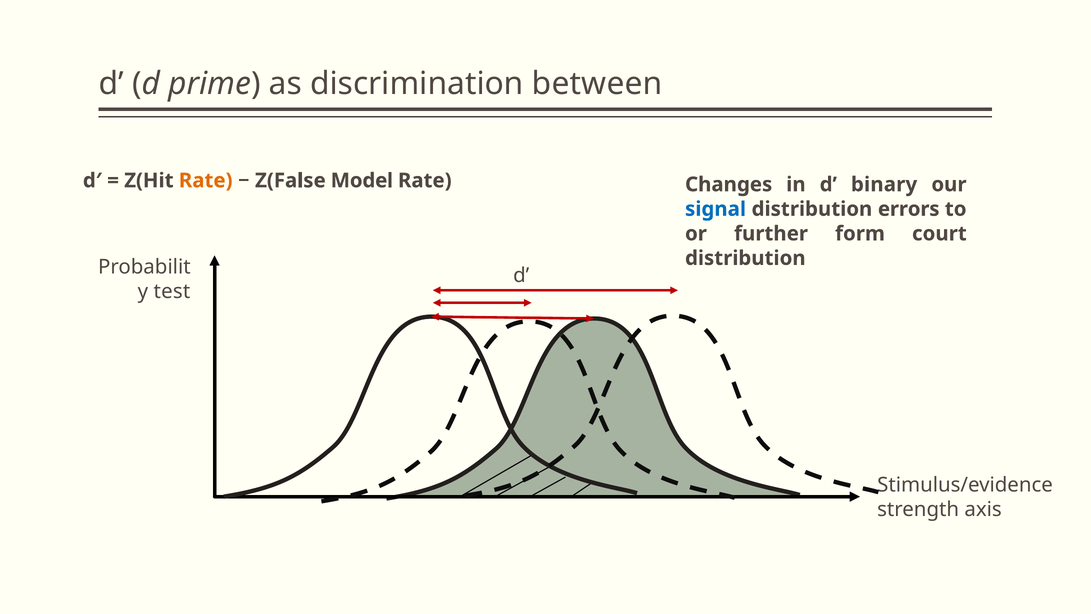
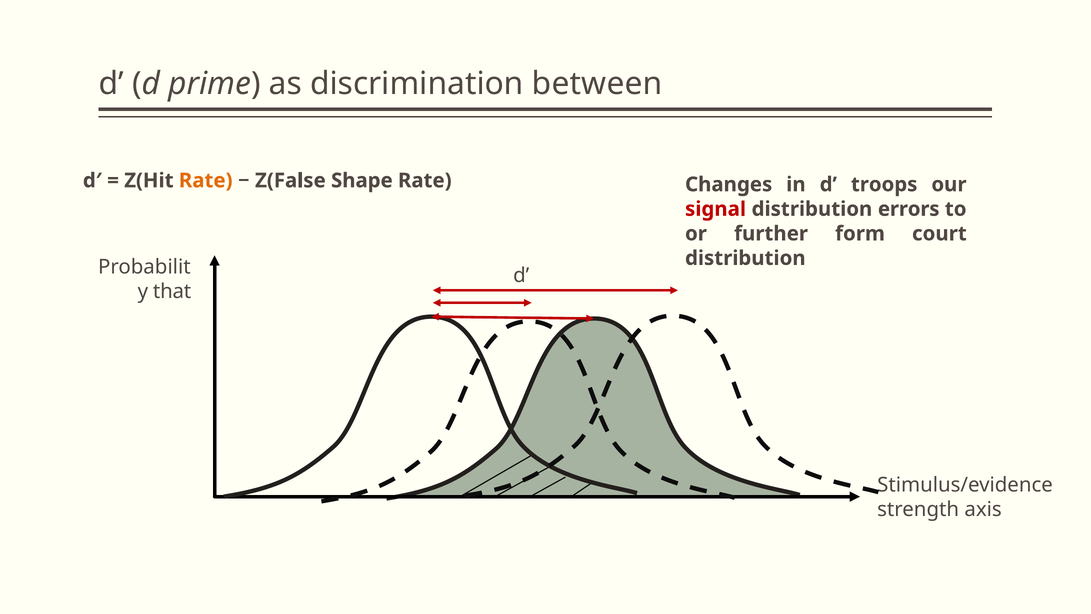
Model: Model -> Shape
binary: binary -> troops
signal colour: blue -> red
test: test -> that
